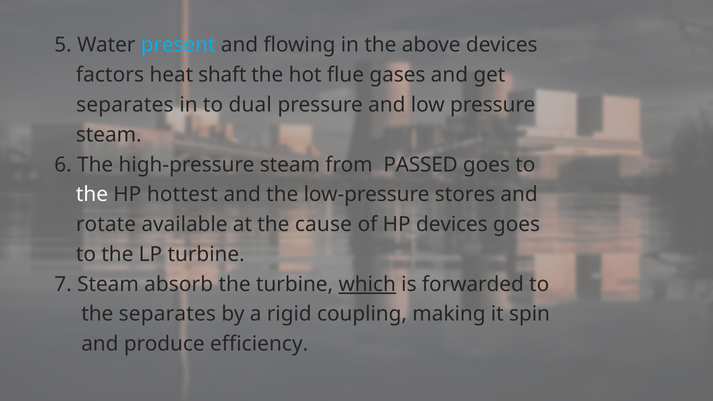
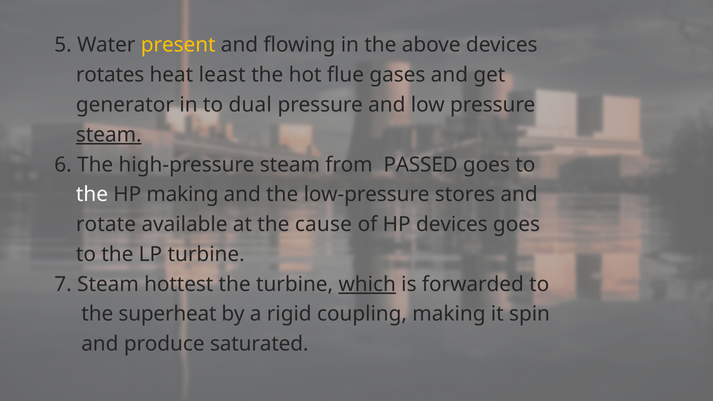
present colour: light blue -> yellow
factors: factors -> rotates
shaft: shaft -> least
separates at (125, 105): separates -> generator
steam at (109, 135) underline: none -> present
HP hottest: hottest -> making
absorb: absorb -> hottest
the separates: separates -> superheat
efficiency: efficiency -> saturated
